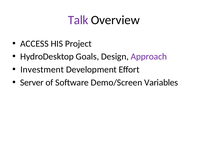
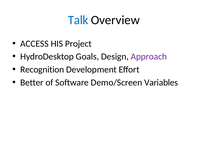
Talk colour: purple -> blue
Investment: Investment -> Recognition
Server: Server -> Better
